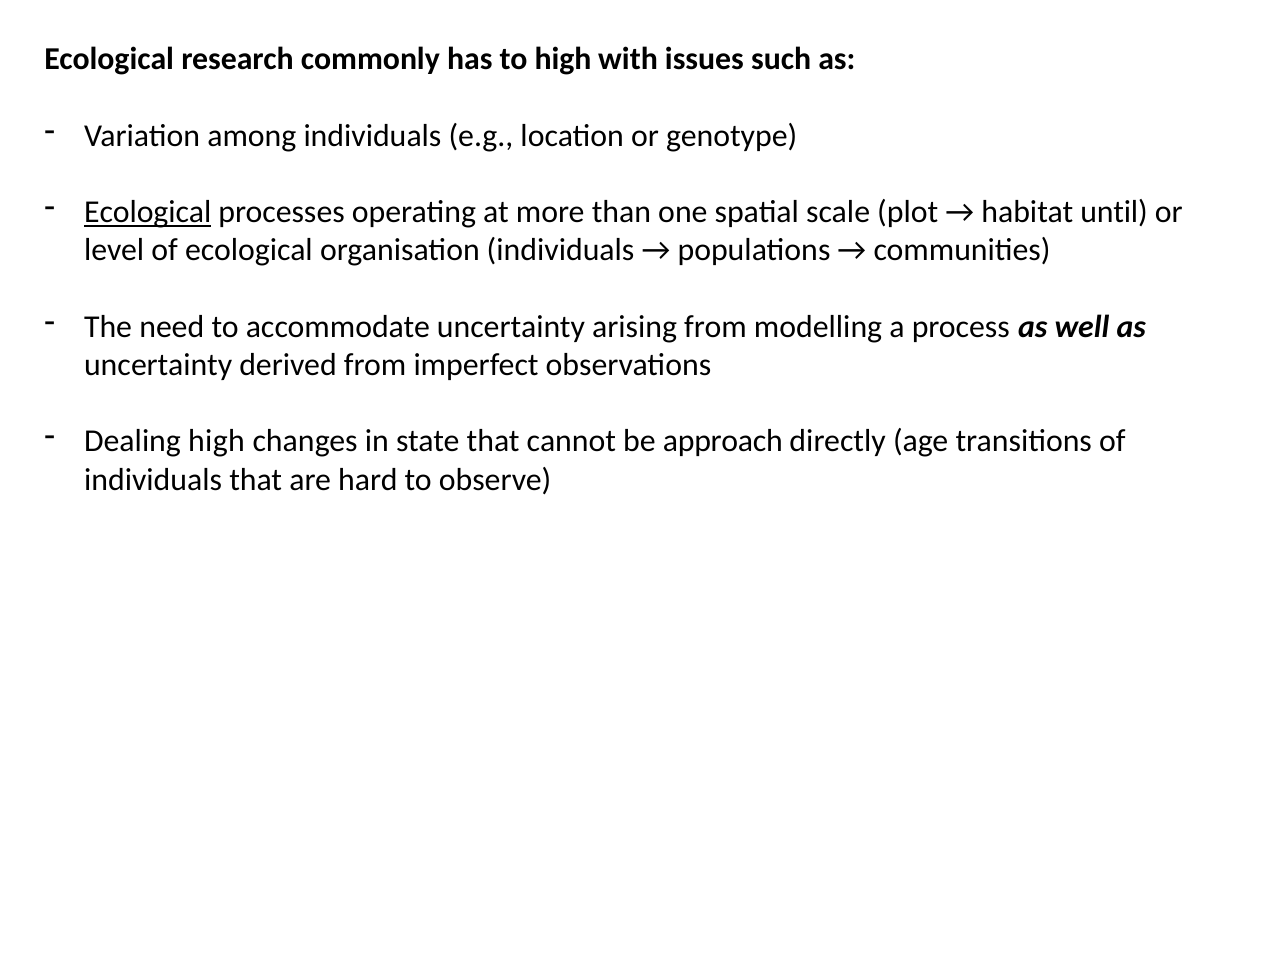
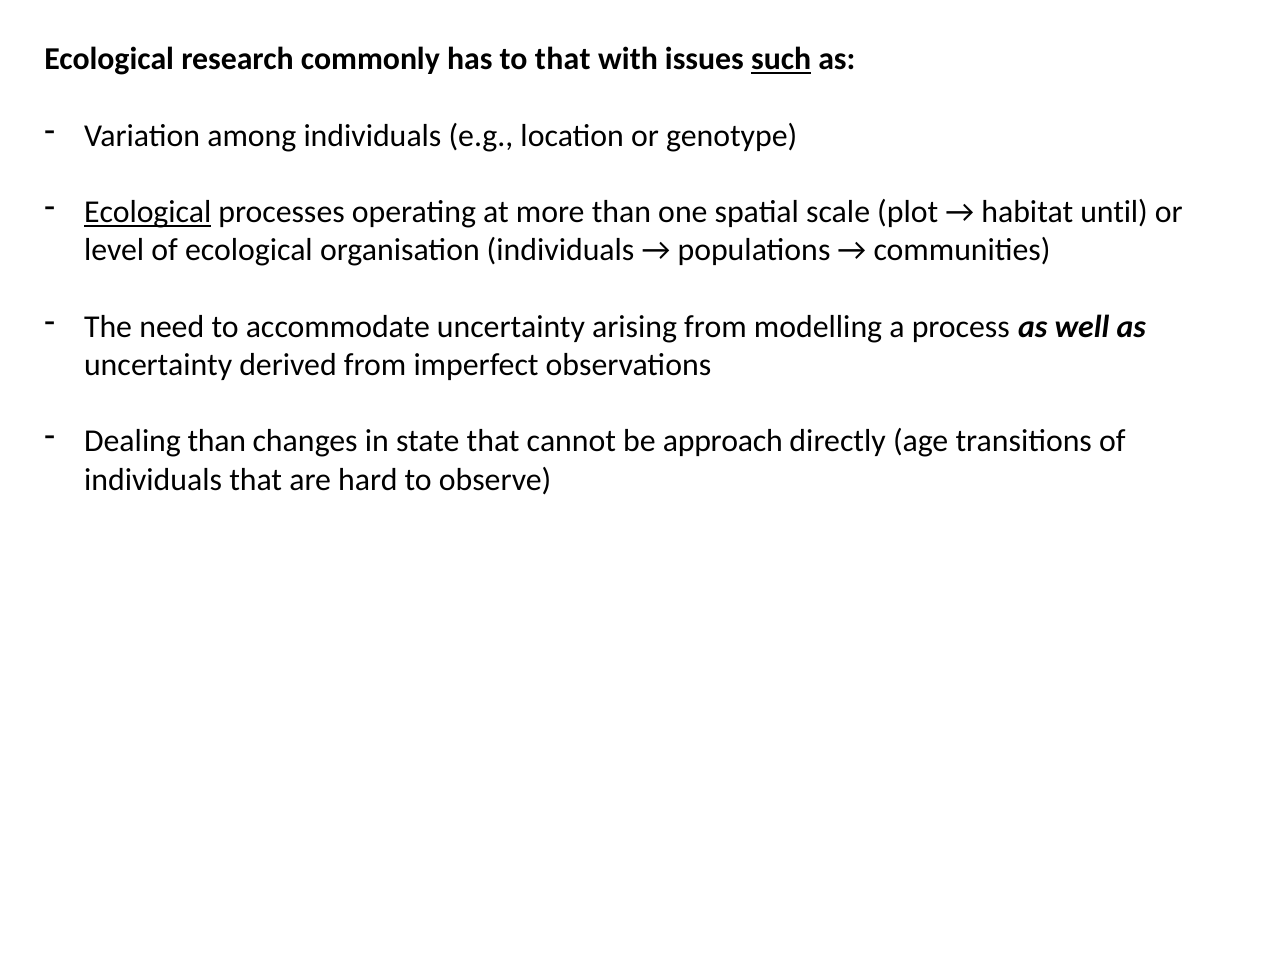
to high: high -> that
such underline: none -> present
Dealing high: high -> than
